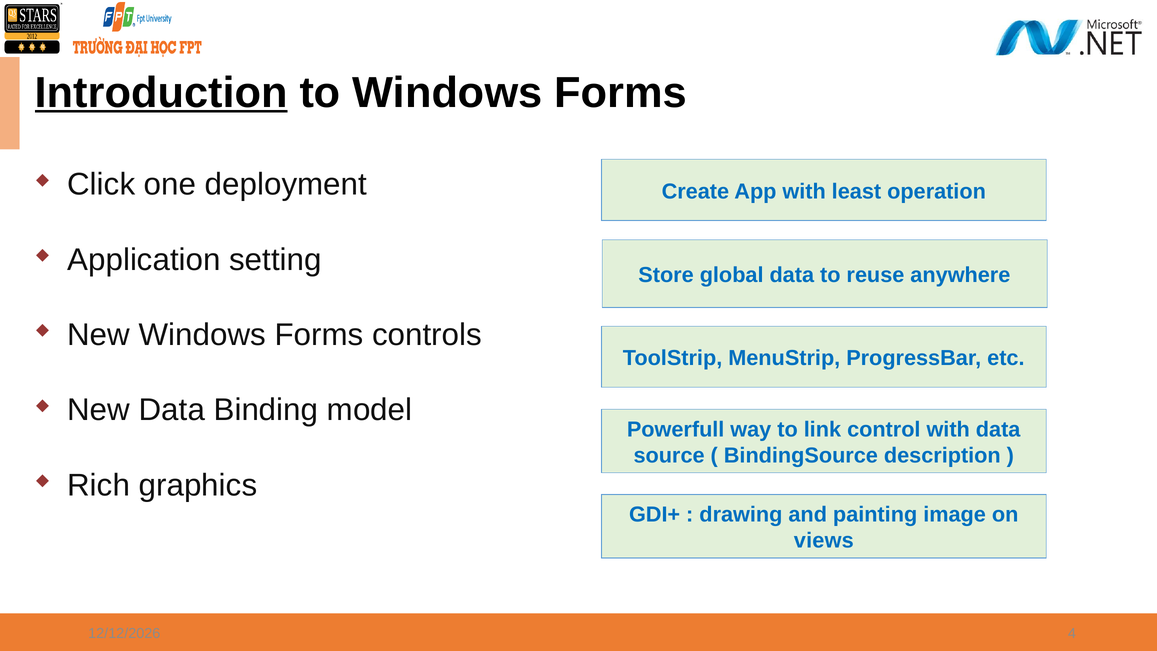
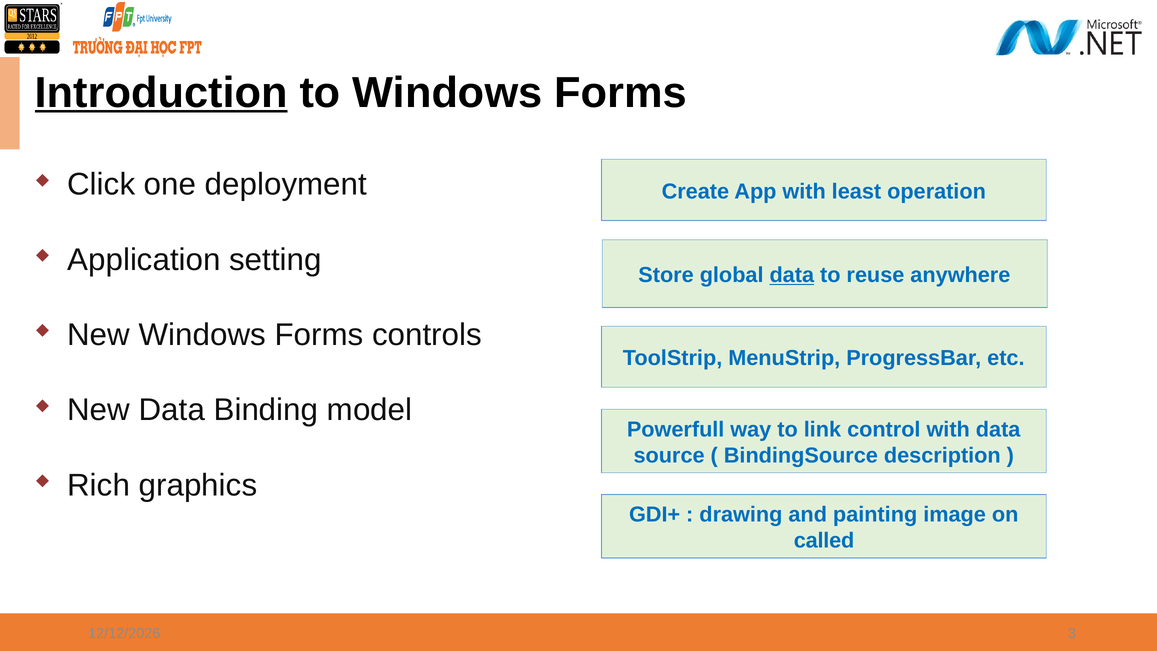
data at (792, 275) underline: none -> present
views: views -> called
4: 4 -> 3
